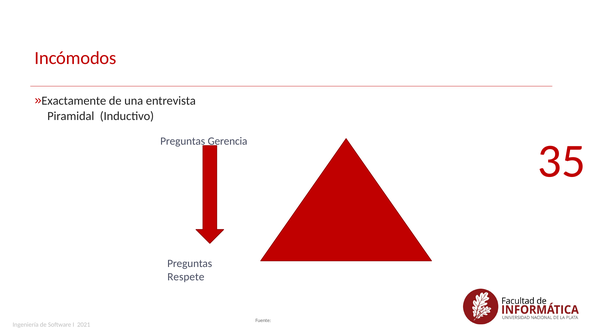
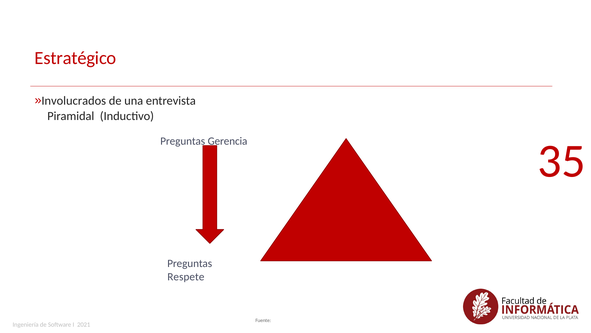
Incómodos: Incómodos -> Estratégico
Exactamente: Exactamente -> Involucrados
